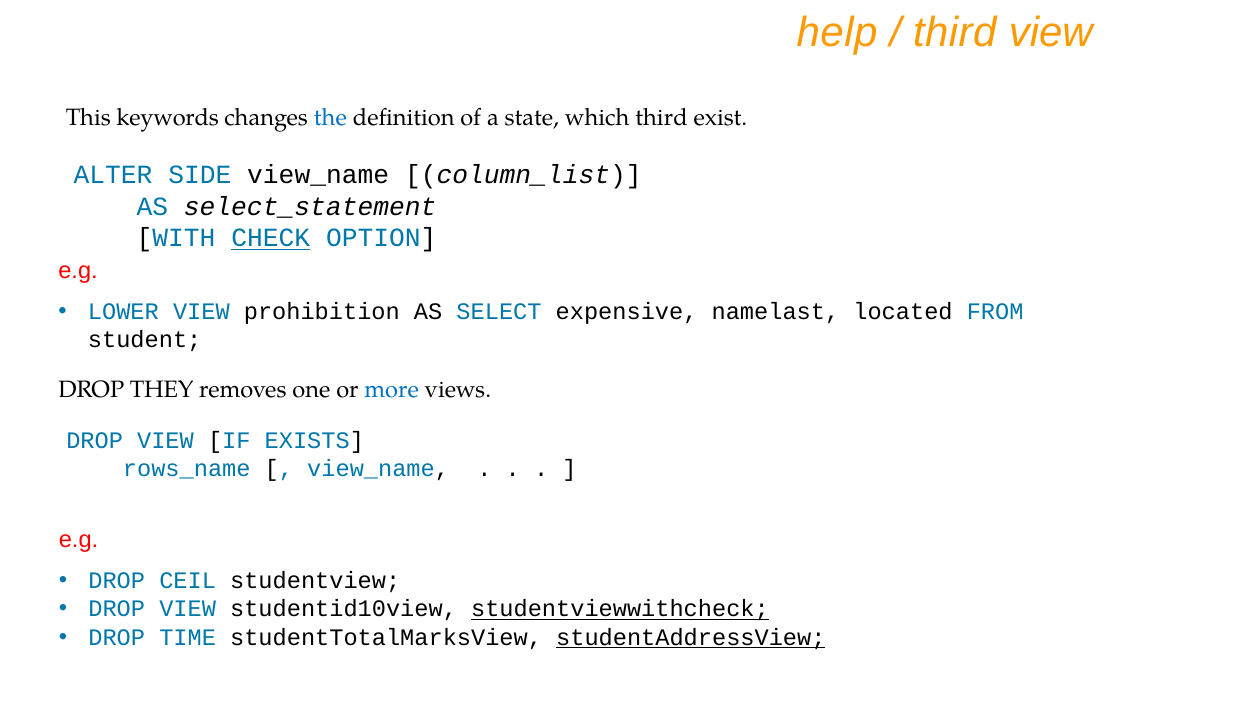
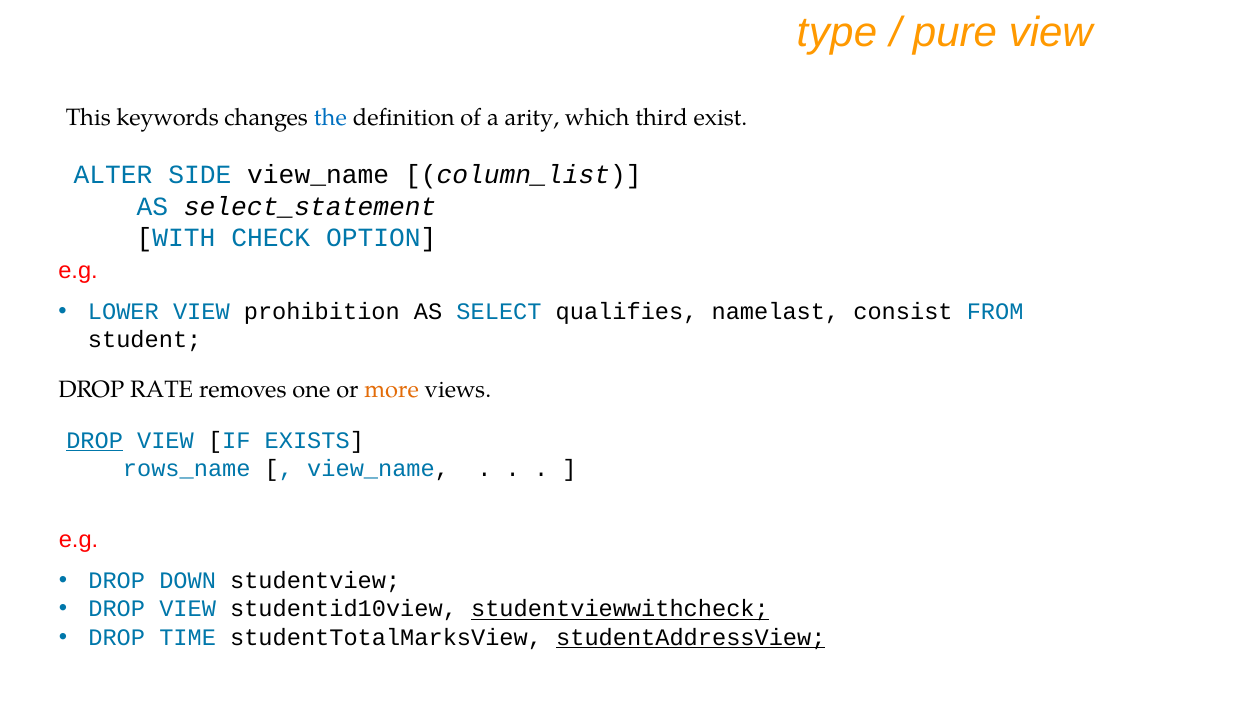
help: help -> type
third at (955, 33): third -> pure
state: state -> arity
CHECK underline: present -> none
expensive: expensive -> qualifies
located: located -> consist
THEY: THEY -> RATE
more colour: blue -> orange
DROP at (95, 440) underline: none -> present
CEIL: CEIL -> DOWN
